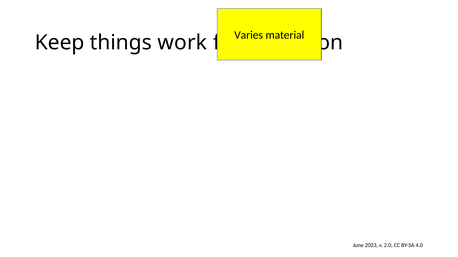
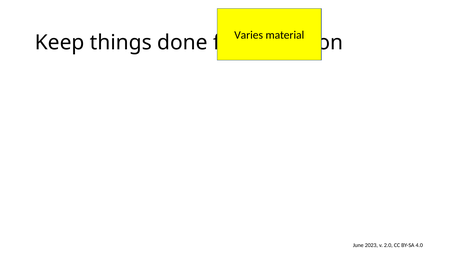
work: work -> done
